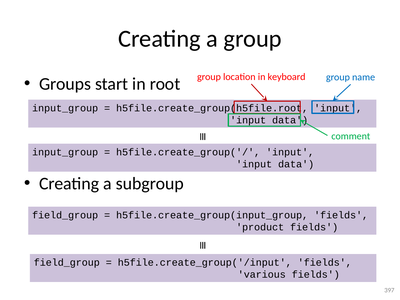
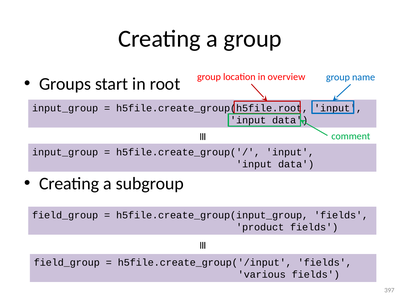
keyboard: keyboard -> overview
